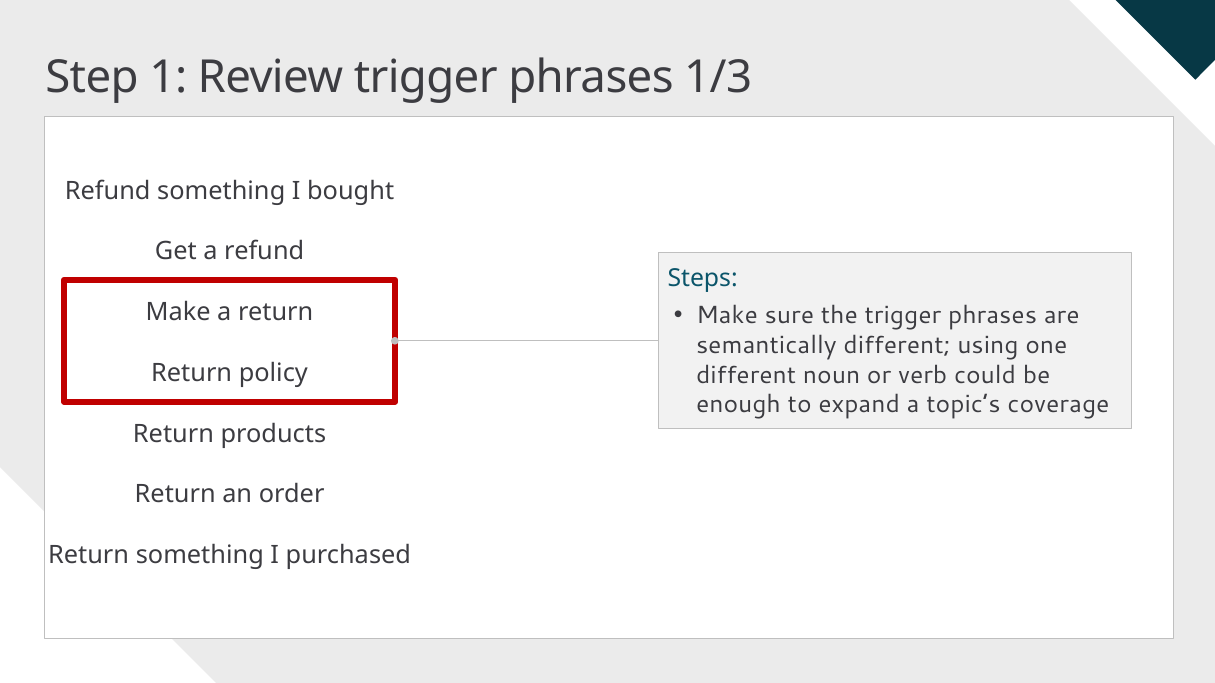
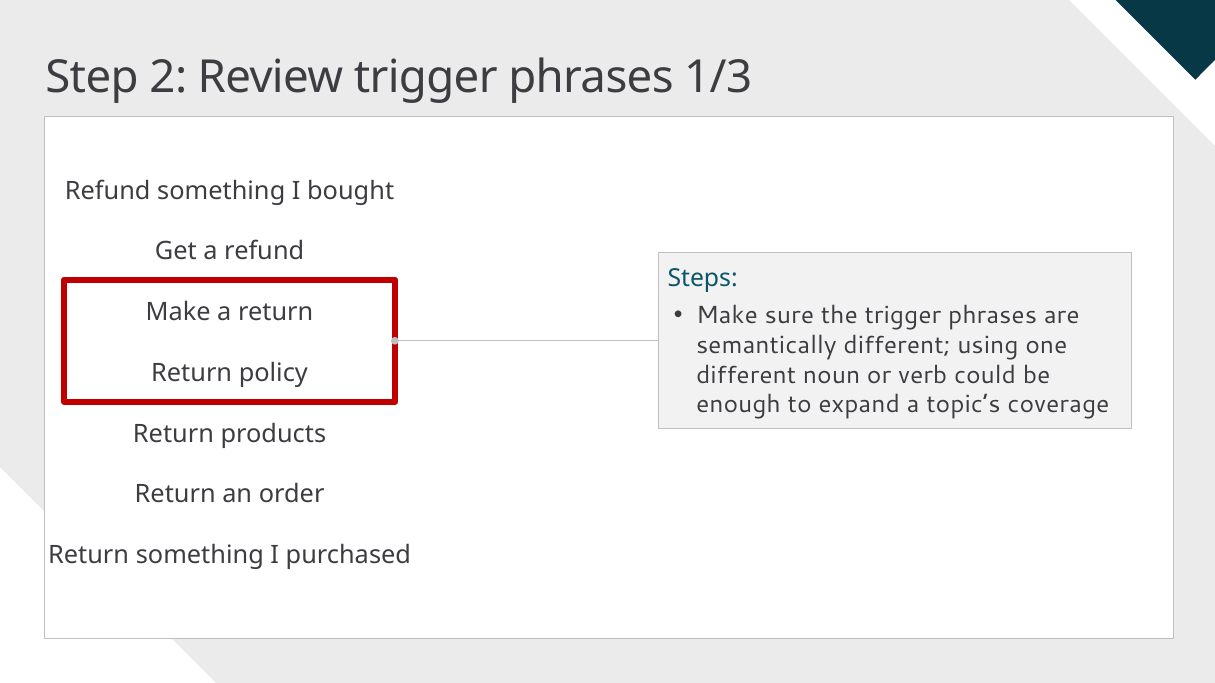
1: 1 -> 2
